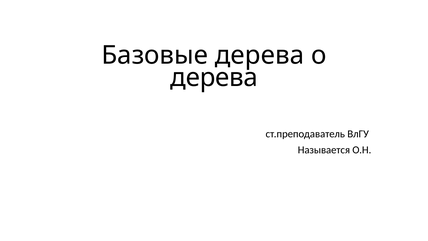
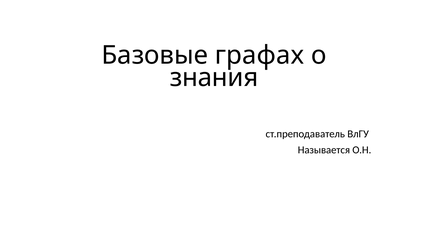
Базовые дерева: дерева -> графах
дерева at (214, 78): дерева -> знания
